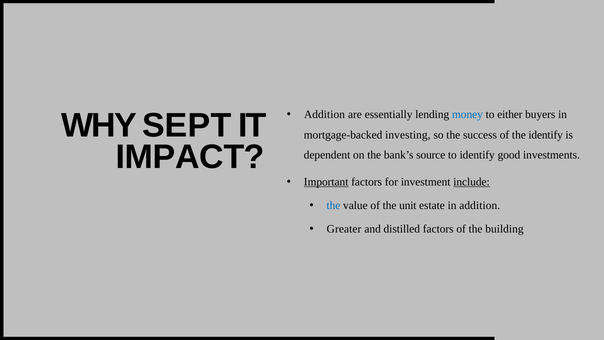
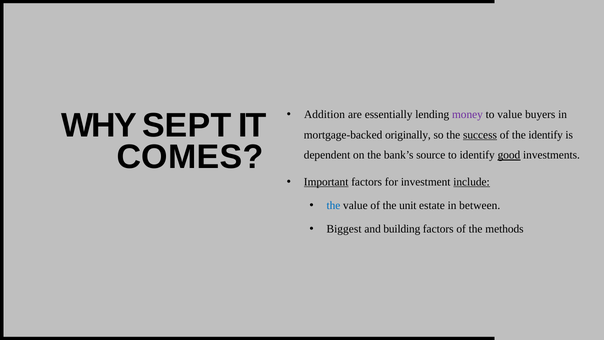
money colour: blue -> purple
to either: either -> value
investing: investing -> originally
success underline: none -> present
IMPACT: IMPACT -> COMES
good underline: none -> present
in addition: addition -> between
Greater: Greater -> Biggest
distilled: distilled -> building
building: building -> methods
